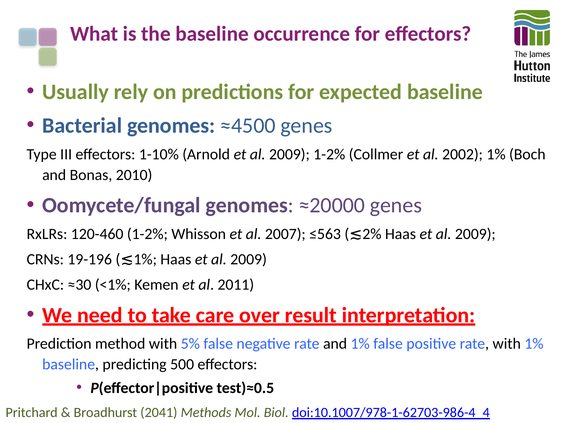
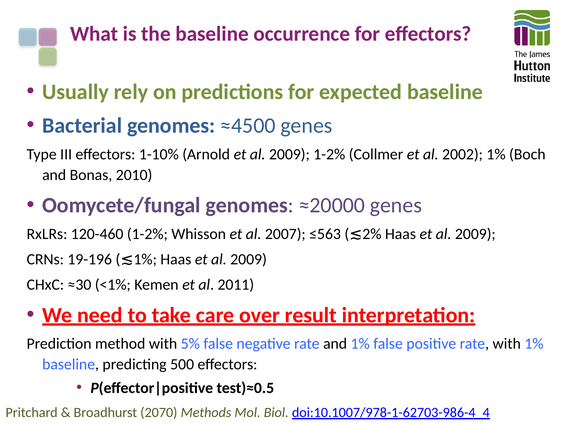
2041: 2041 -> 2070
